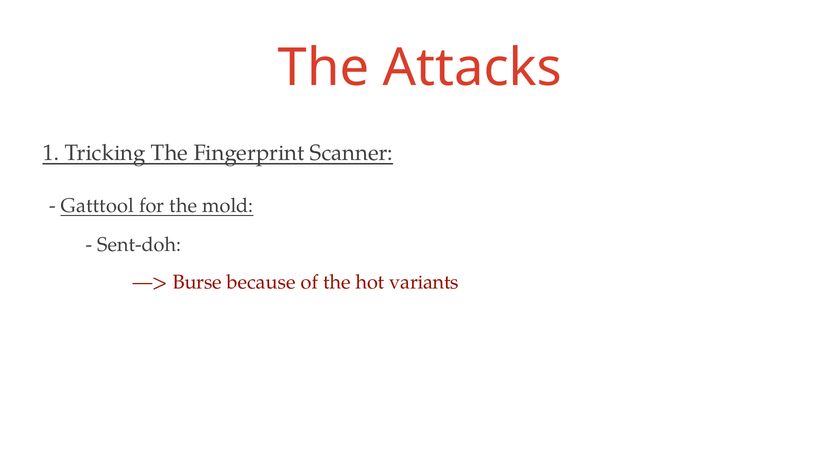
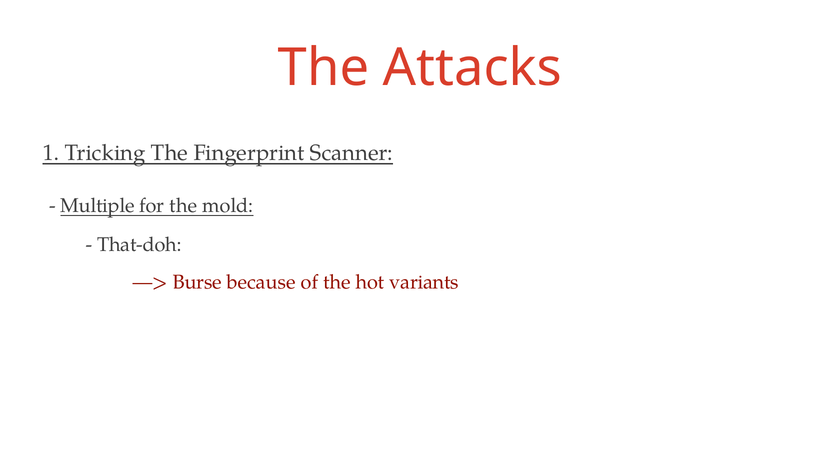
Gatttool: Gatttool -> Multiple
Sent-doh: Sent-doh -> That-doh
